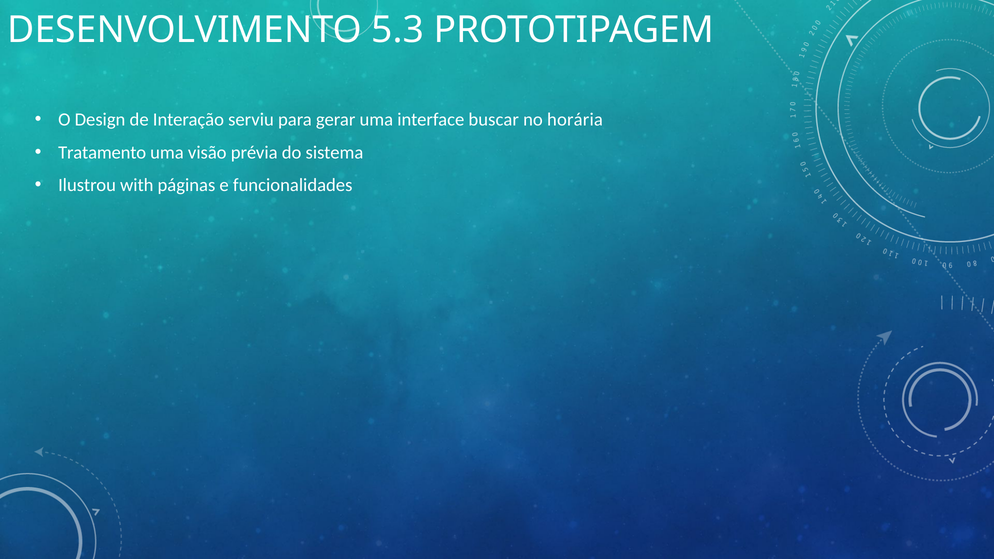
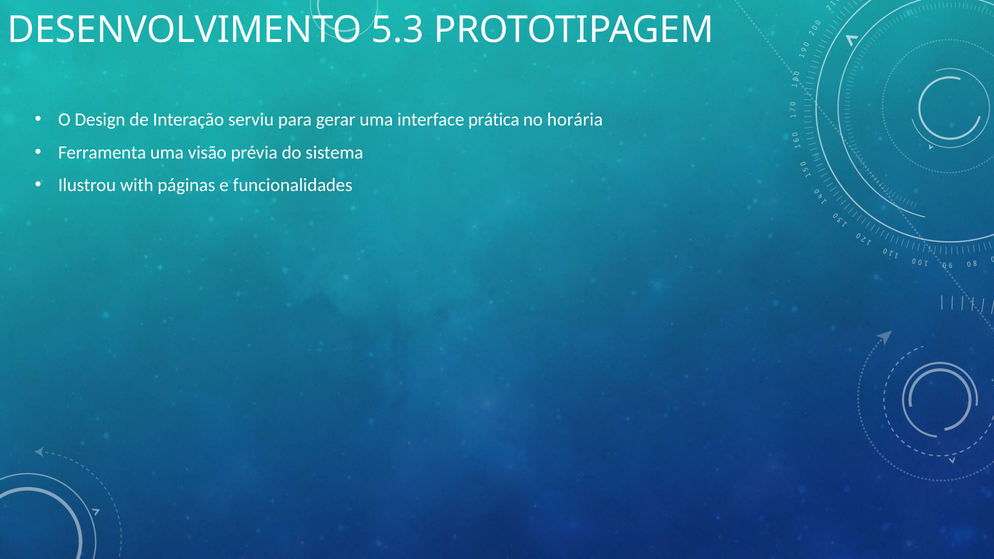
buscar: buscar -> prática
Tratamento: Tratamento -> Ferramenta
